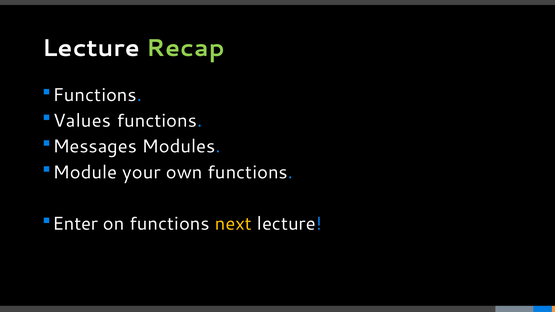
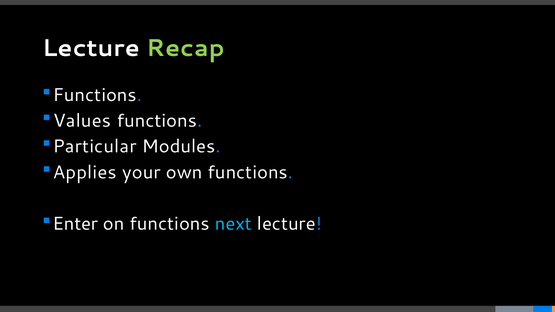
Messages: Messages -> Particular
Module: Module -> Applies
next colour: yellow -> light blue
